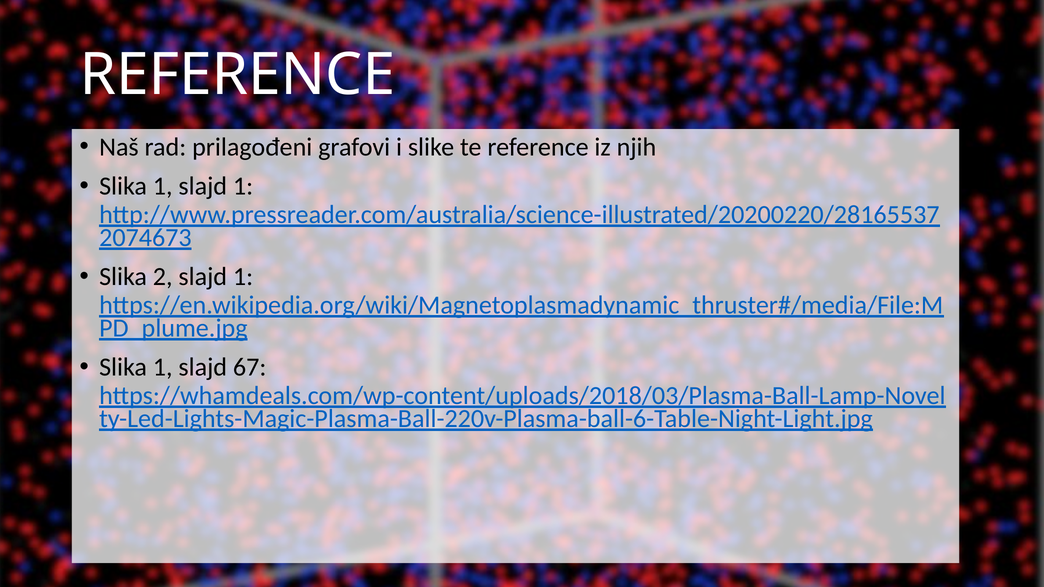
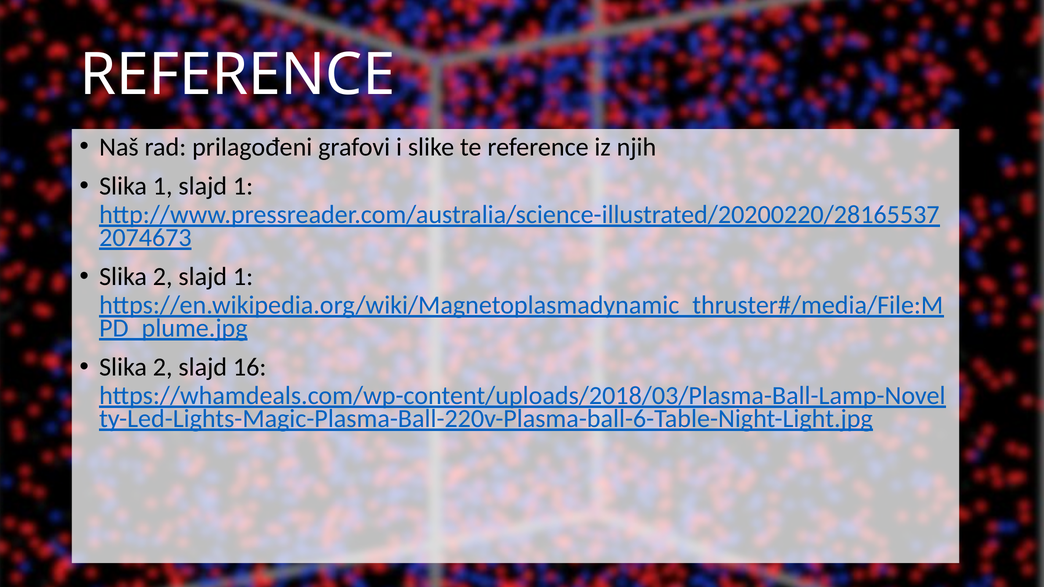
1 at (163, 367): 1 -> 2
67: 67 -> 16
